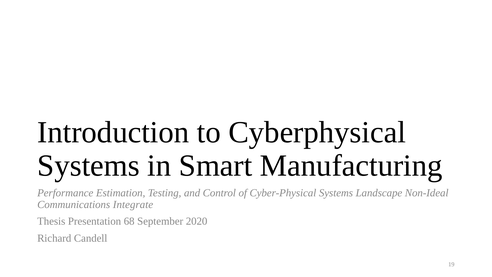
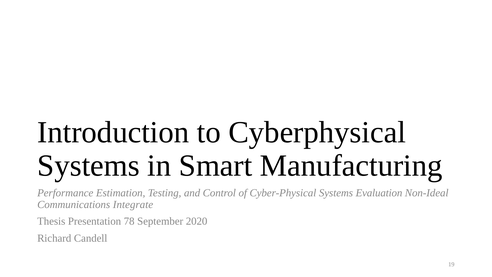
Landscape: Landscape -> Evaluation
68: 68 -> 78
